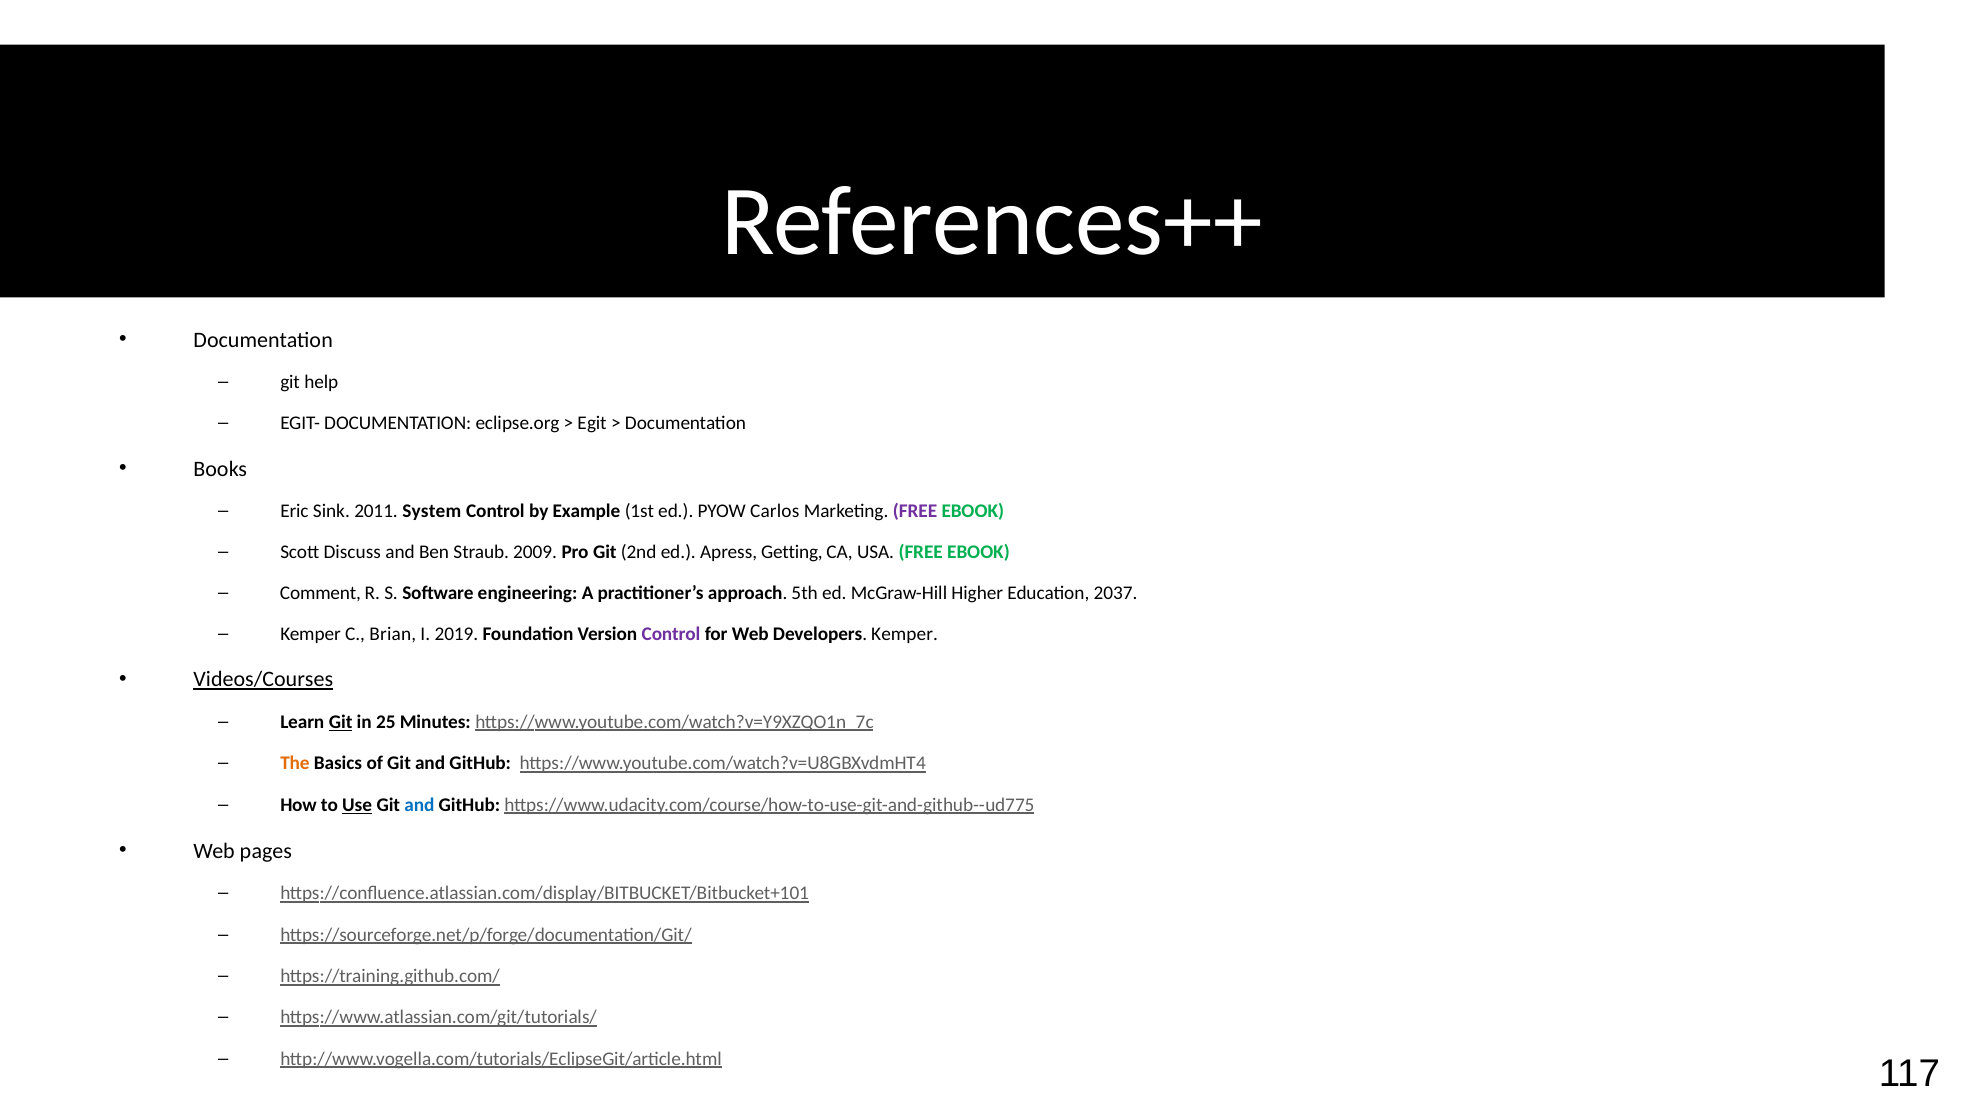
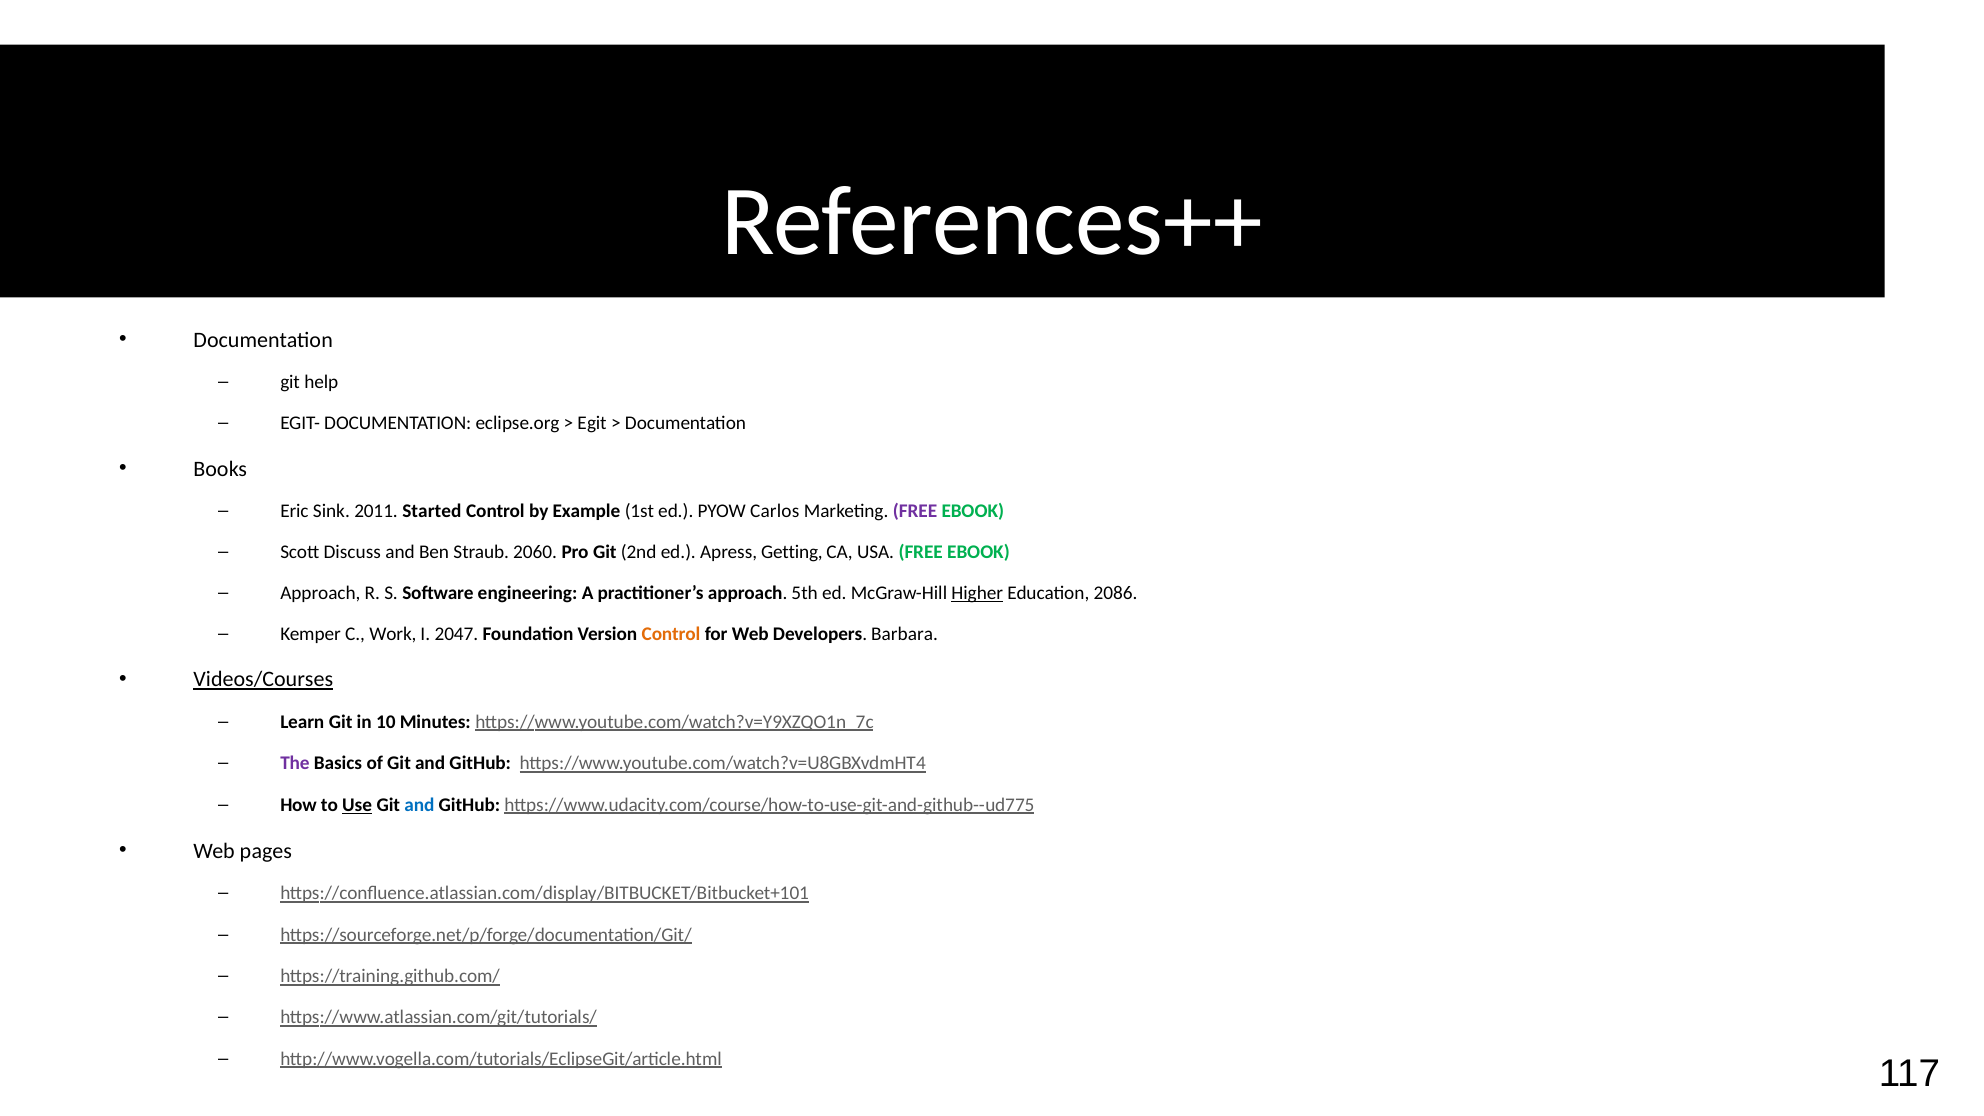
System: System -> Started
2009: 2009 -> 2060
Comment at (320, 593): Comment -> Approach
Higher underline: none -> present
2037: 2037 -> 2086
Brian: Brian -> Work
2019: 2019 -> 2047
Control at (671, 634) colour: purple -> orange
Developers Kemper: Kemper -> Barbara
Git at (341, 722) underline: present -> none
25: 25 -> 10
The colour: orange -> purple
